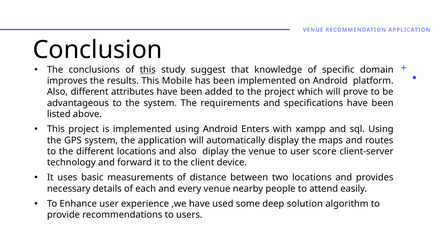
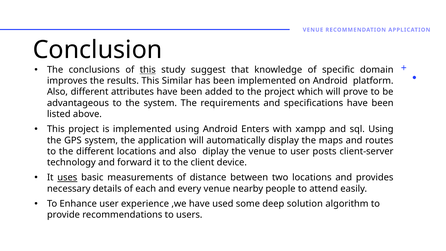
Mobile: Mobile -> Similar
score: score -> posts
uses underline: none -> present
